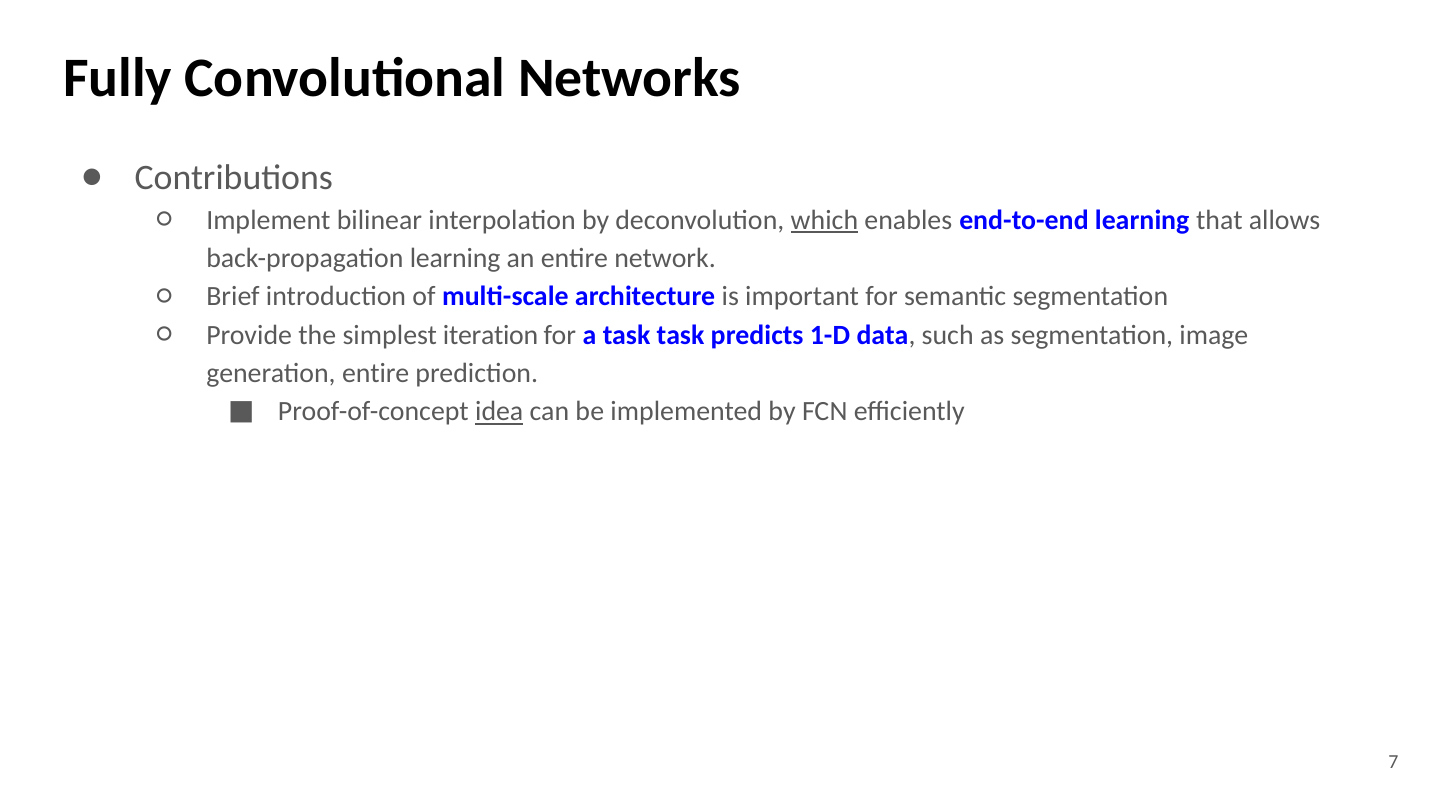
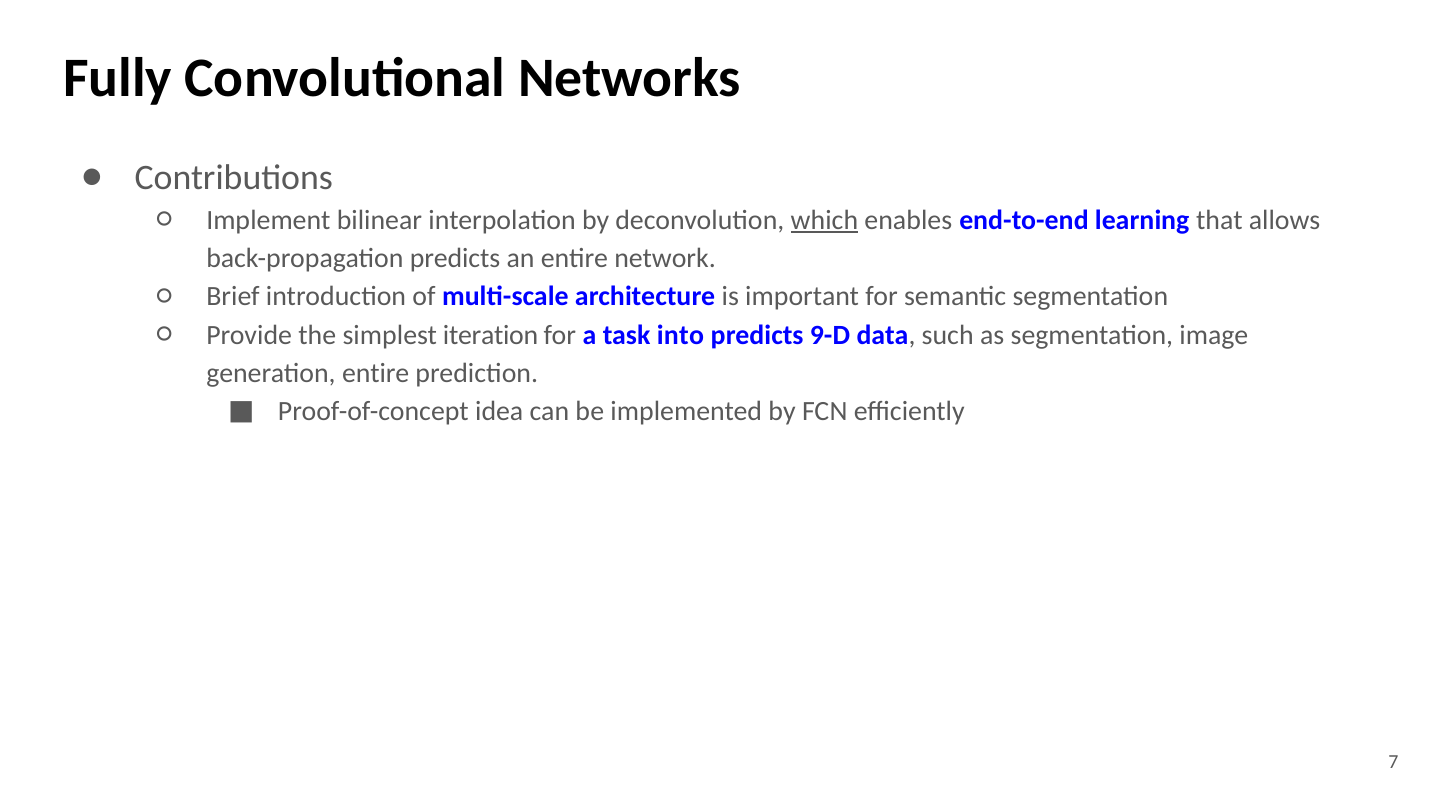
back-propagation learning: learning -> predicts
task task: task -> into
1-D: 1-D -> 9-D
idea underline: present -> none
